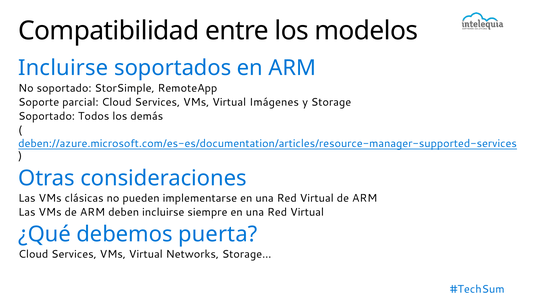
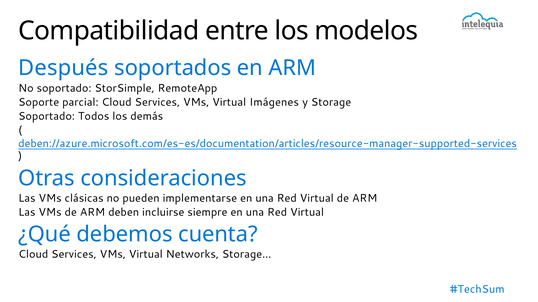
Incluirse at (63, 68): Incluirse -> Después
puerta: puerta -> cuenta
